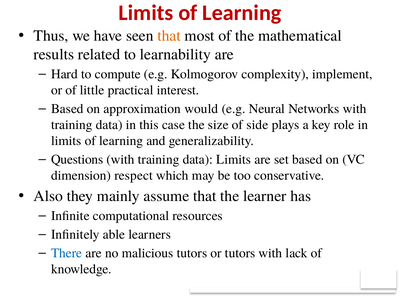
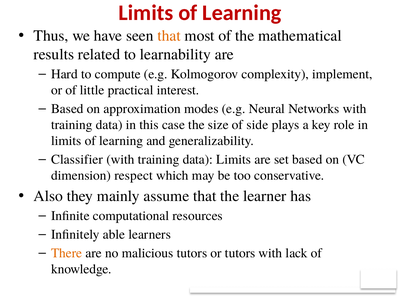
would: would -> modes
Questions: Questions -> Classifier
There colour: blue -> orange
